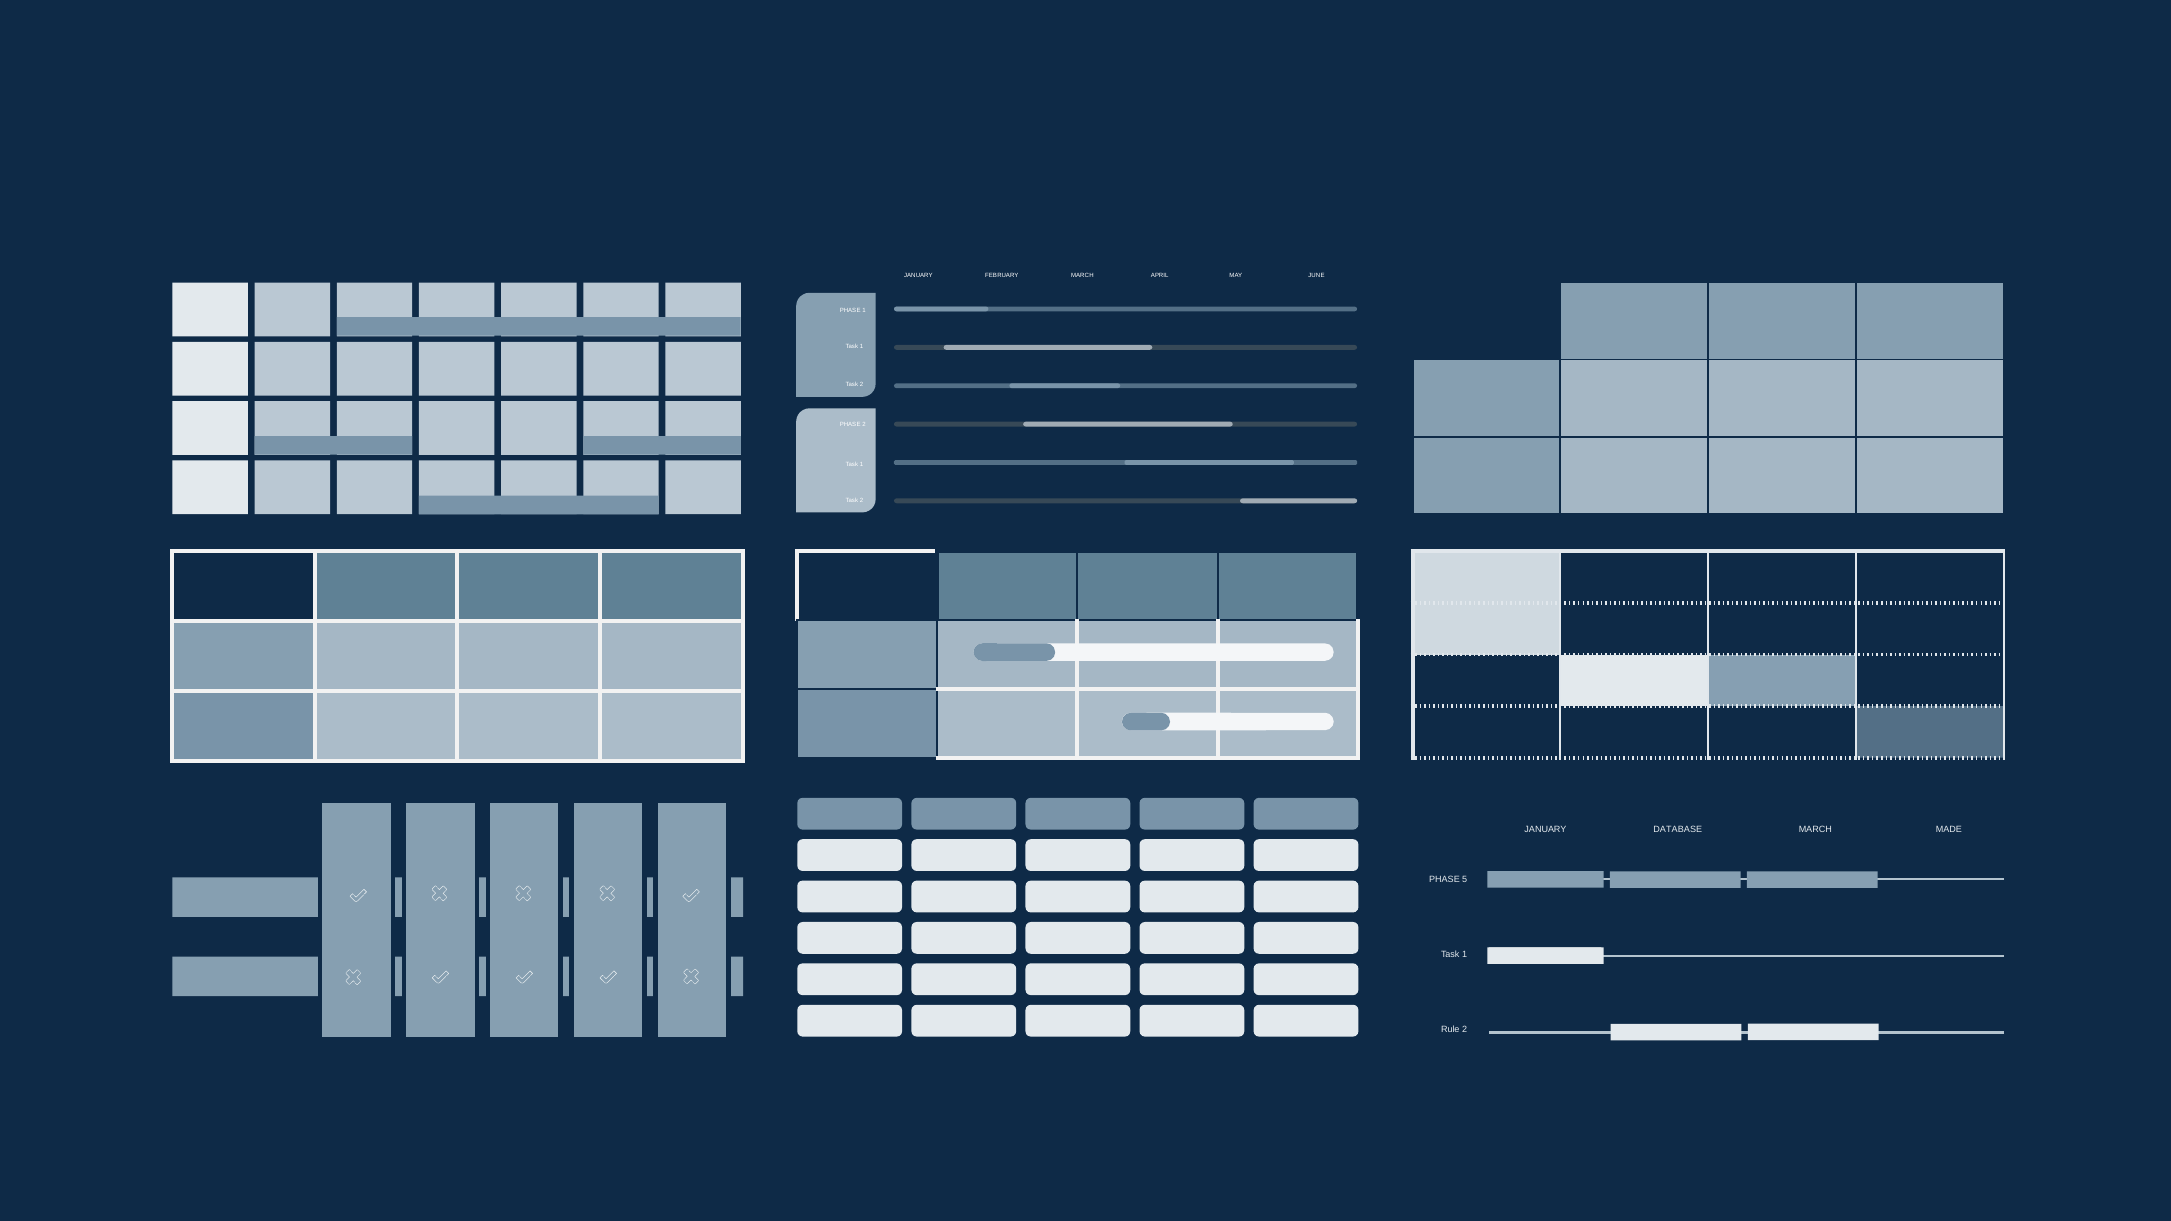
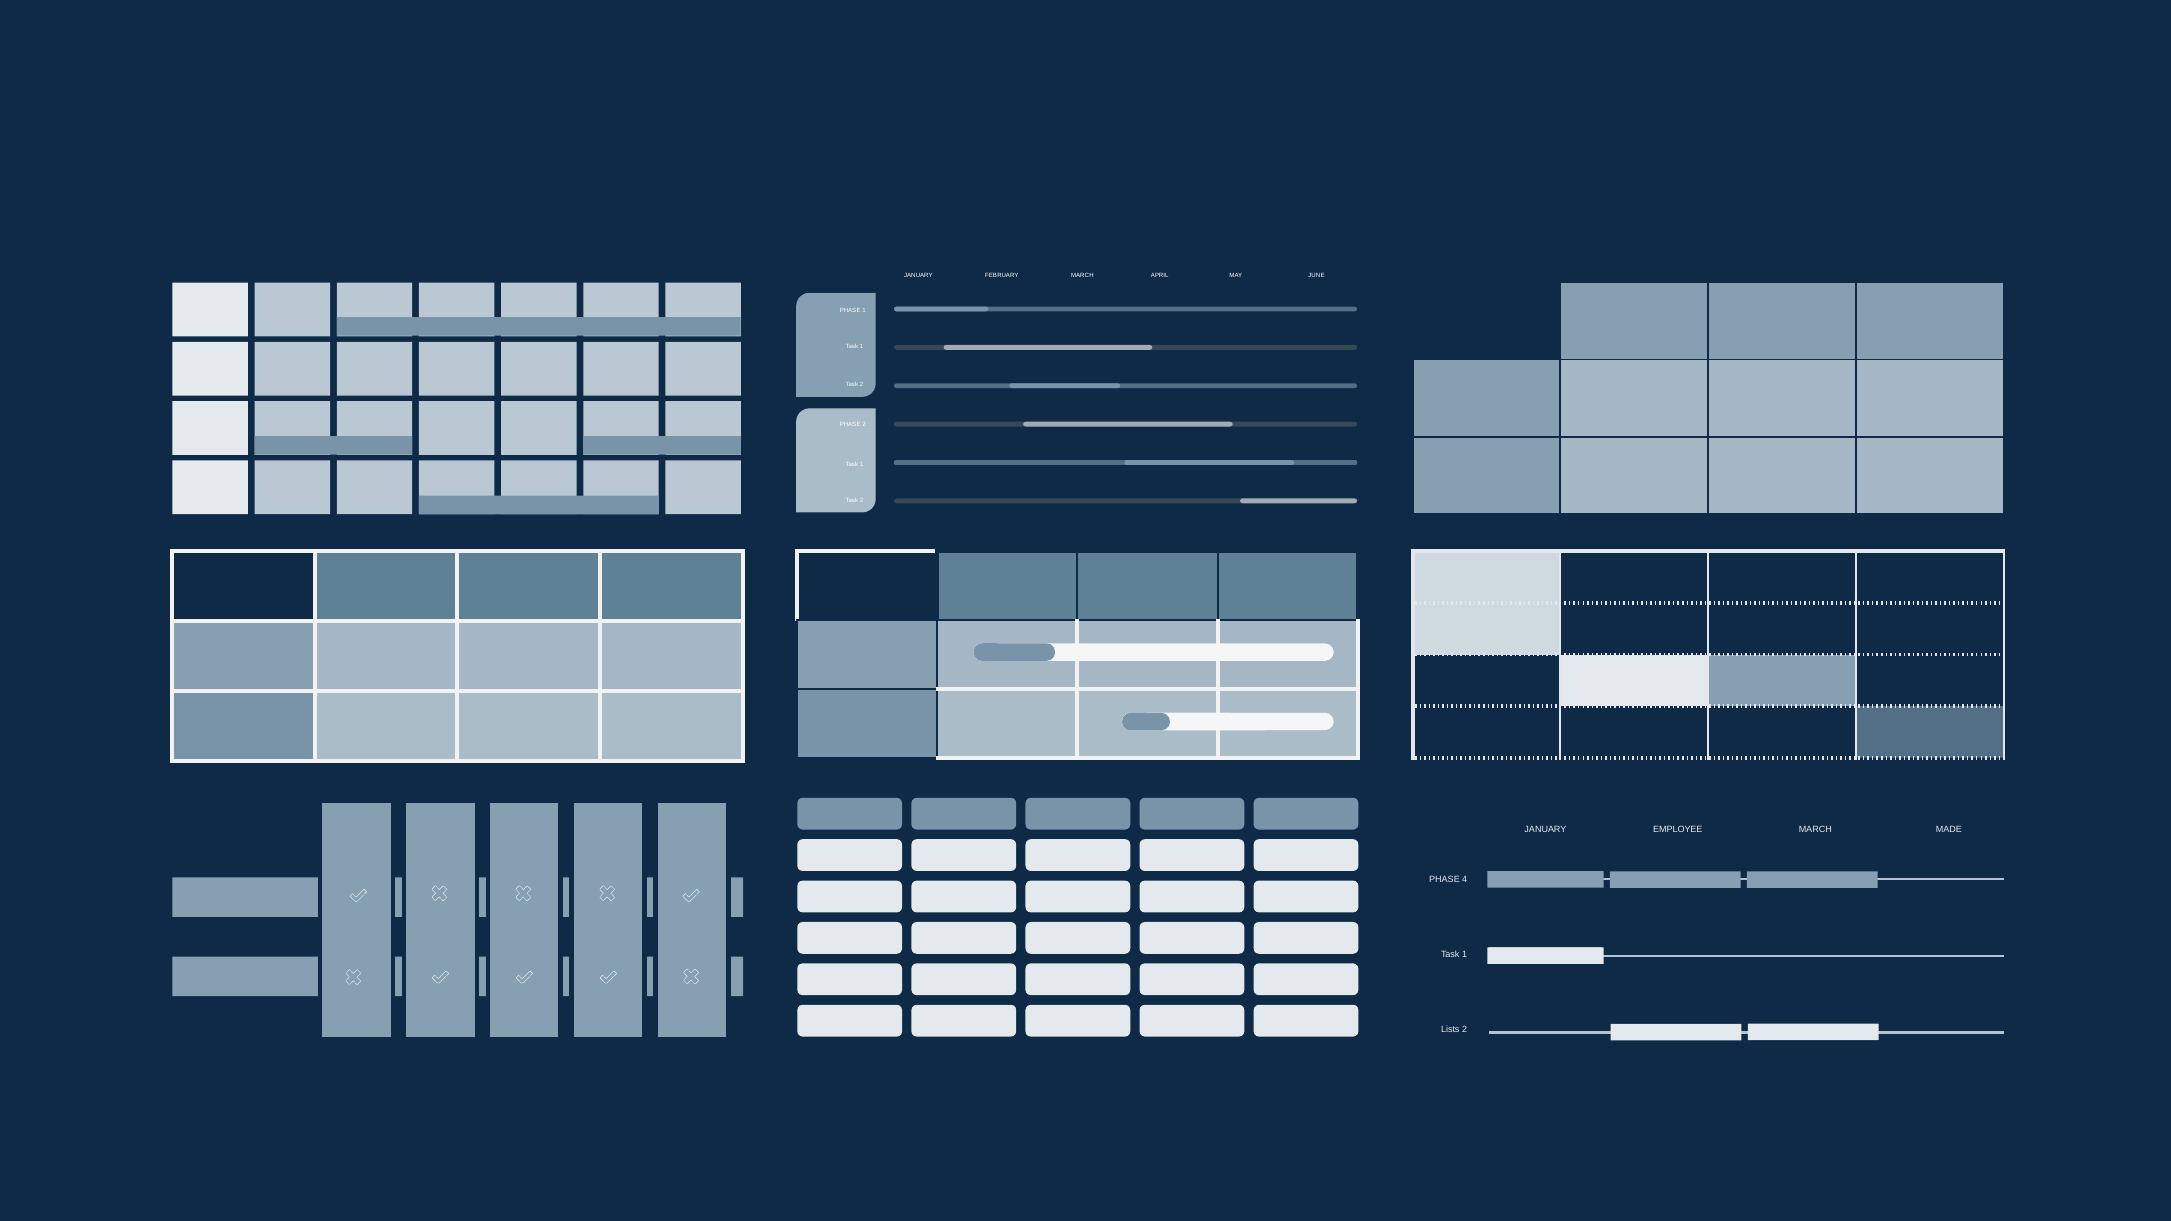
DATABASE: DATABASE -> EMPLOYEE
5: 5 -> 4
Rule: Rule -> Lists
